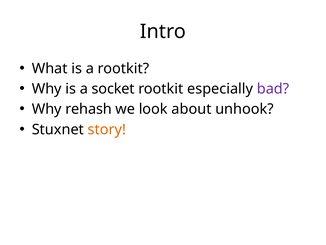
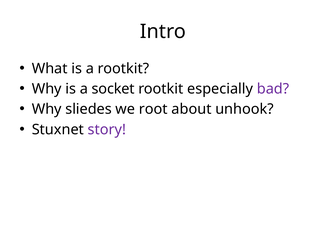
rehash: rehash -> sliedes
look: look -> root
story colour: orange -> purple
